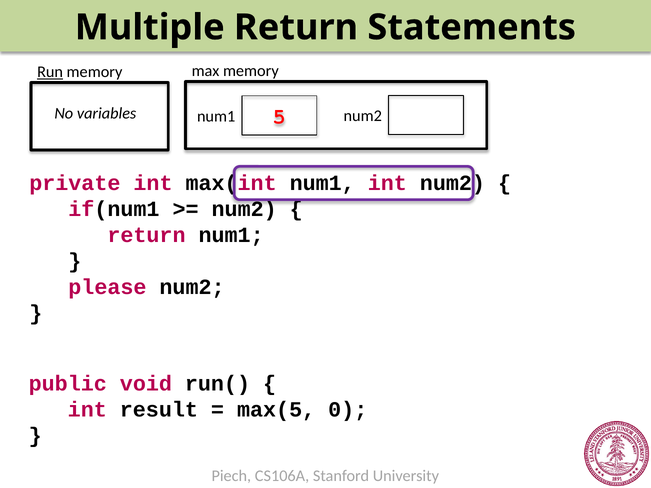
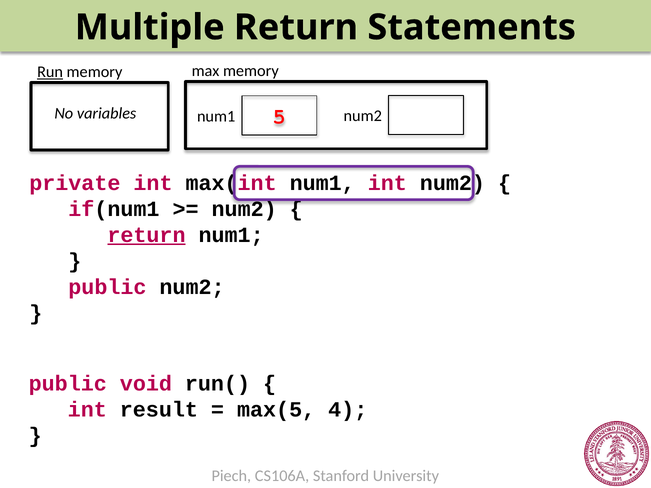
return at (146, 235) underline: none -> present
please at (107, 287): please -> public
0: 0 -> 4
